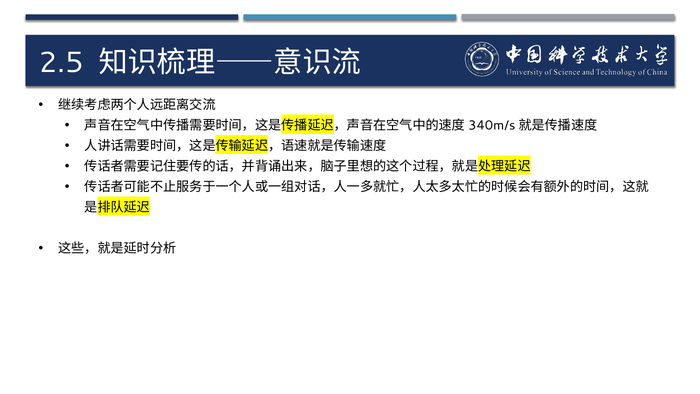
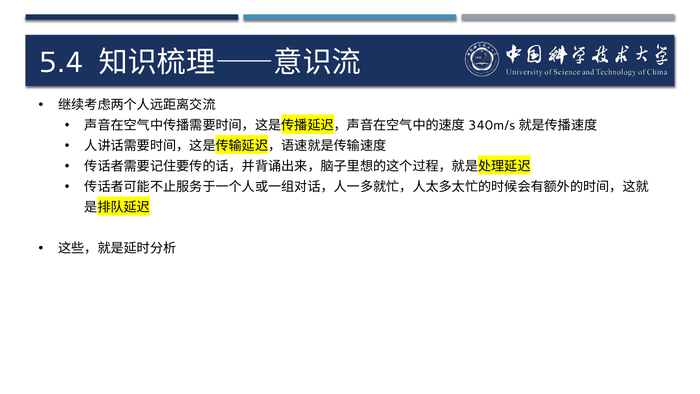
2.5: 2.5 -> 5.4
